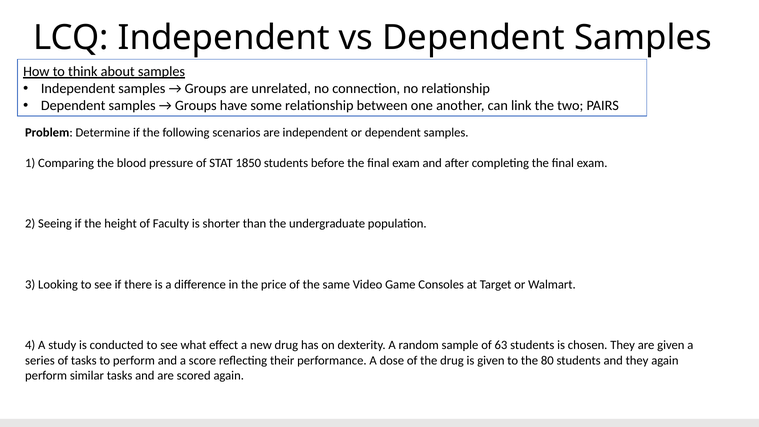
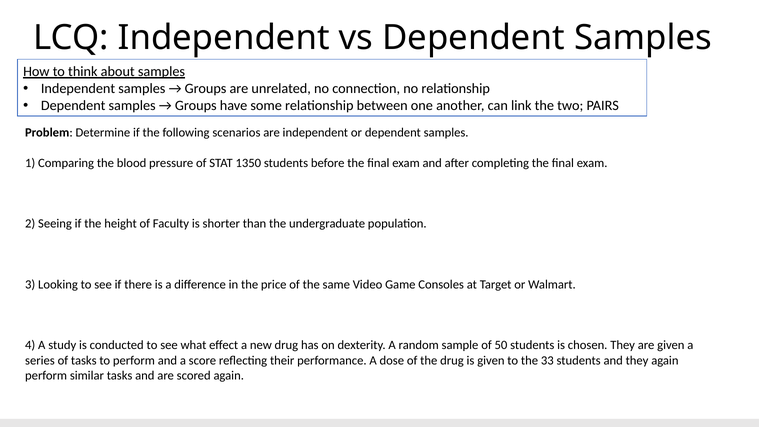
1850: 1850 -> 1350
63: 63 -> 50
80: 80 -> 33
